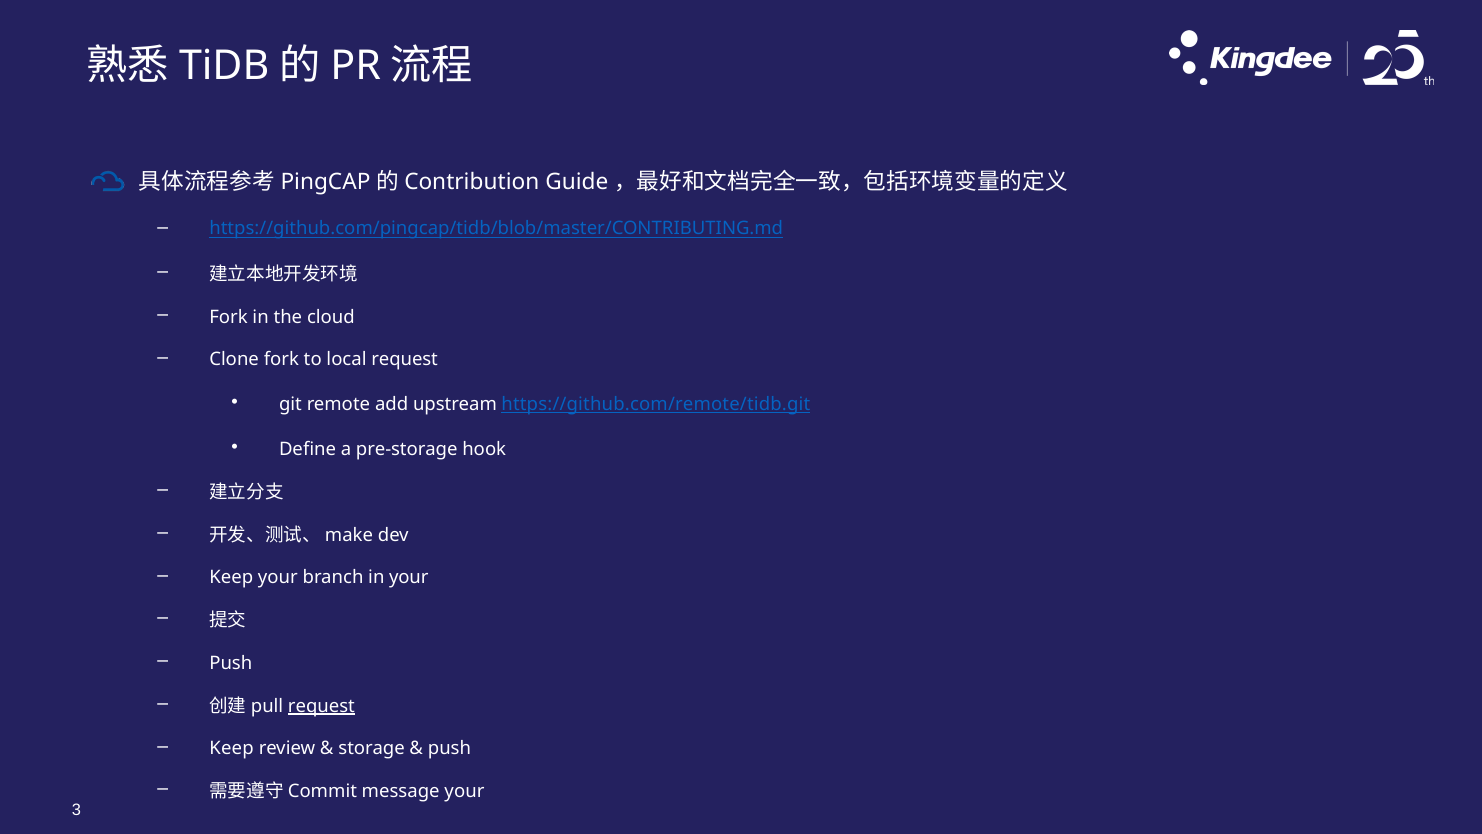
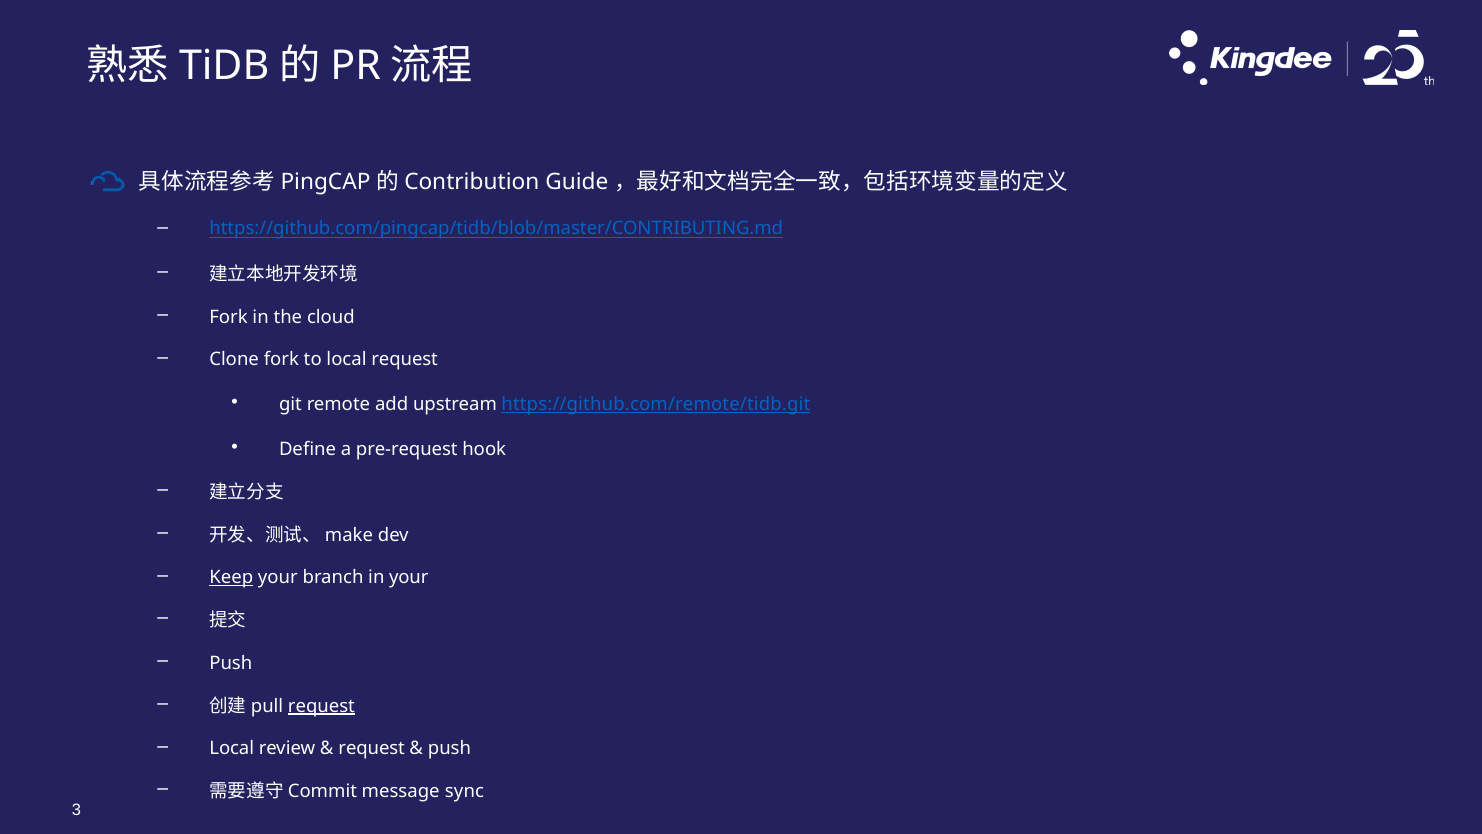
pre-storage: pre-storage -> pre-request
Keep at (231, 578) underline: none -> present
Keep at (232, 748): Keep -> Local
storage at (372, 748): storage -> request
message your: your -> sync
